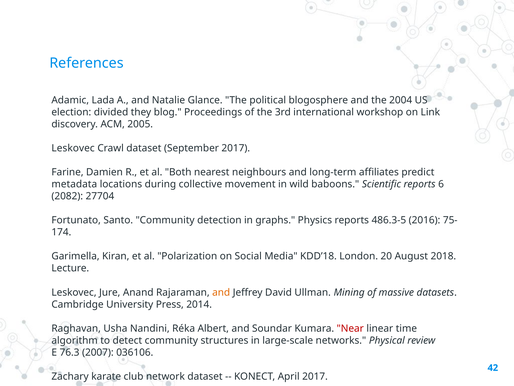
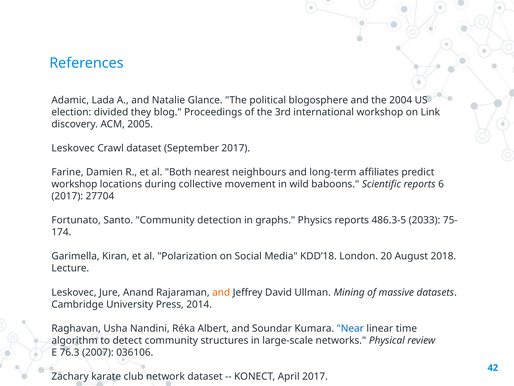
metadata at (74, 184): metadata -> workshop
2082 at (67, 196): 2082 -> 2017
2016: 2016 -> 2033
Near colour: red -> blue
